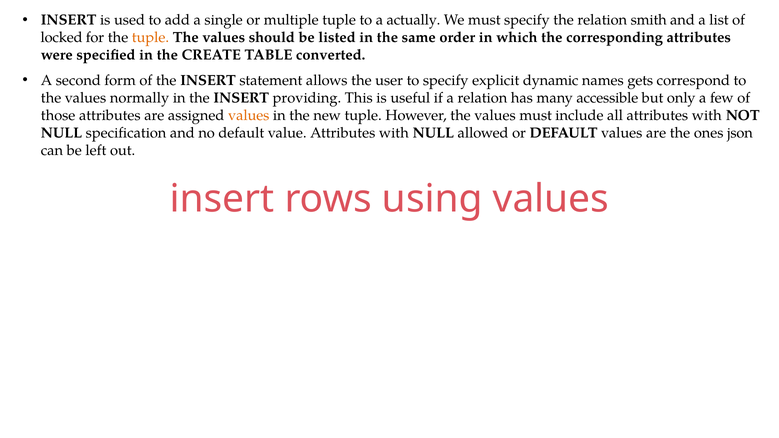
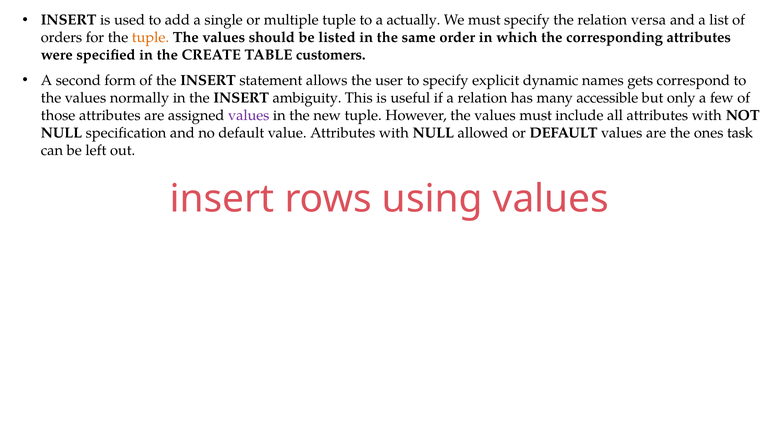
smith: smith -> versa
locked: locked -> orders
converted: converted -> customers
providing: providing -> ambiguity
values at (249, 116) colour: orange -> purple
json: json -> task
